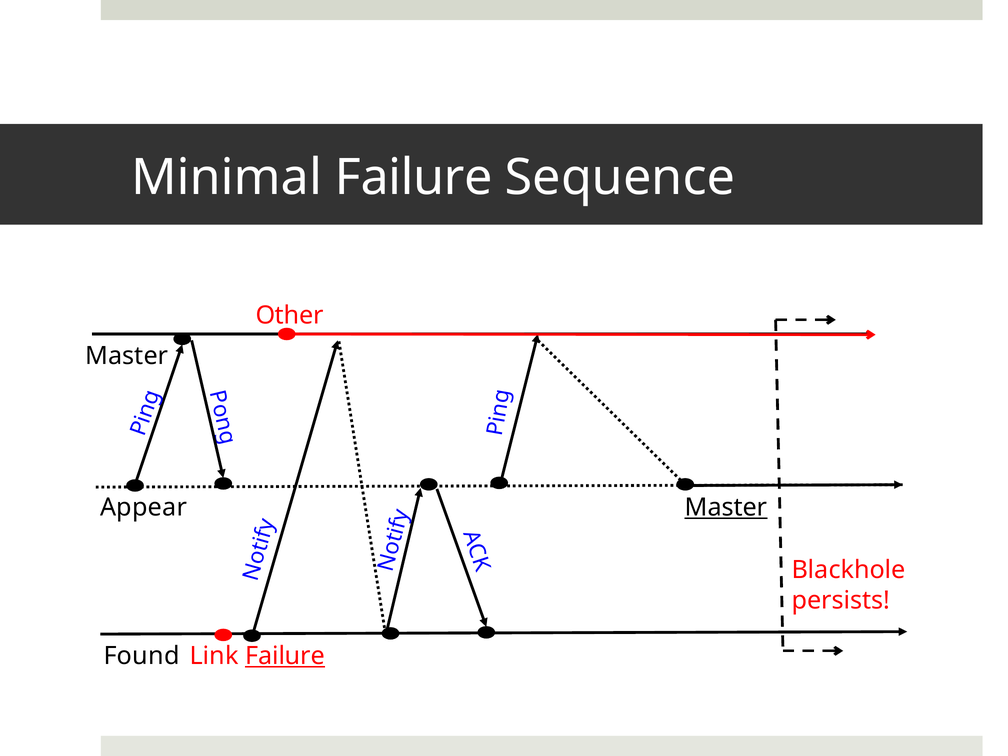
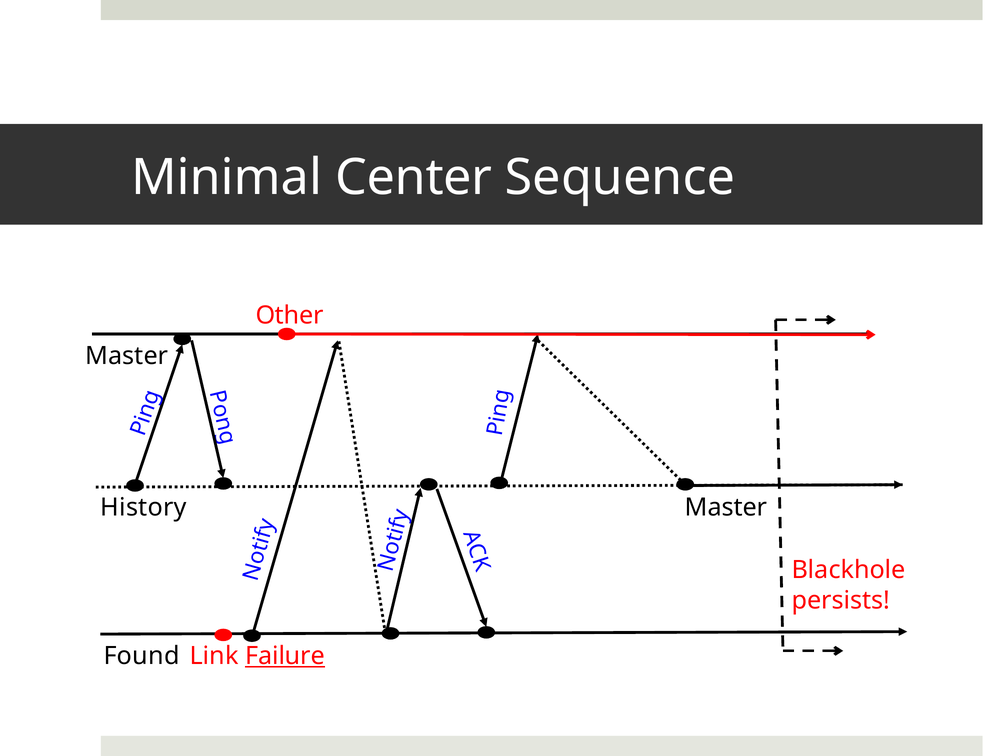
Minimal Failure: Failure -> Center
Appear: Appear -> History
Master at (726, 507) underline: present -> none
